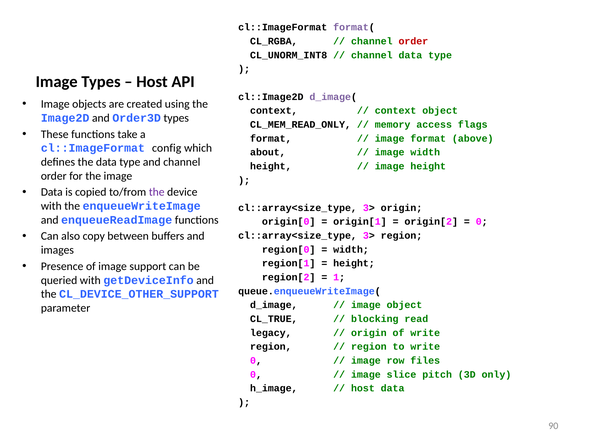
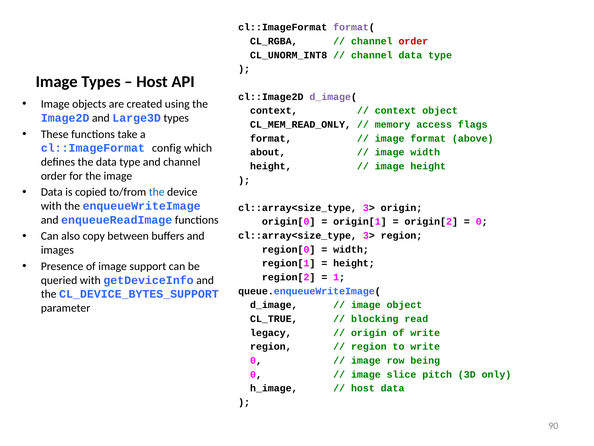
Order3D: Order3D -> Large3D
the at (157, 192) colour: purple -> blue
CL_DEVICE_OTHER_SUPPORT: CL_DEVICE_OTHER_SUPPORT -> CL_DEVICE_BYTES_SUPPORT
files: files -> being
